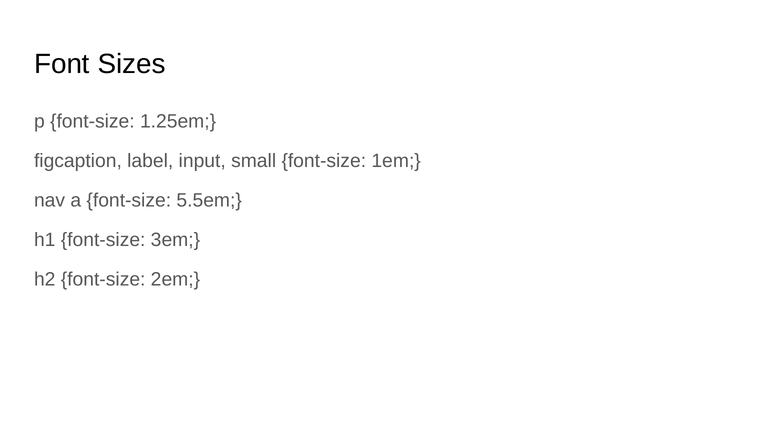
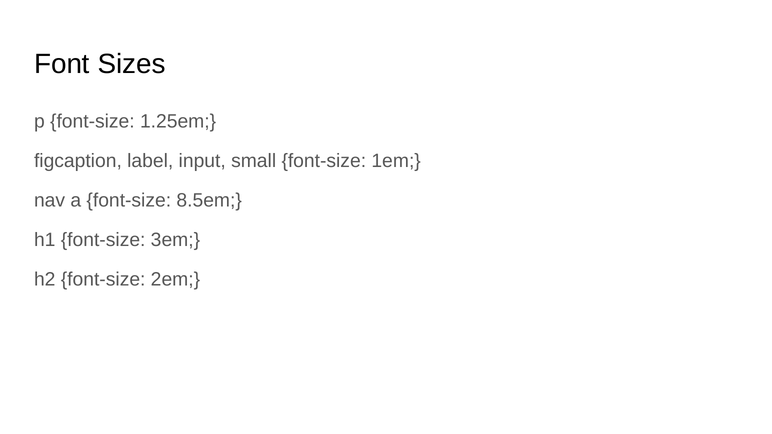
5.5em: 5.5em -> 8.5em
